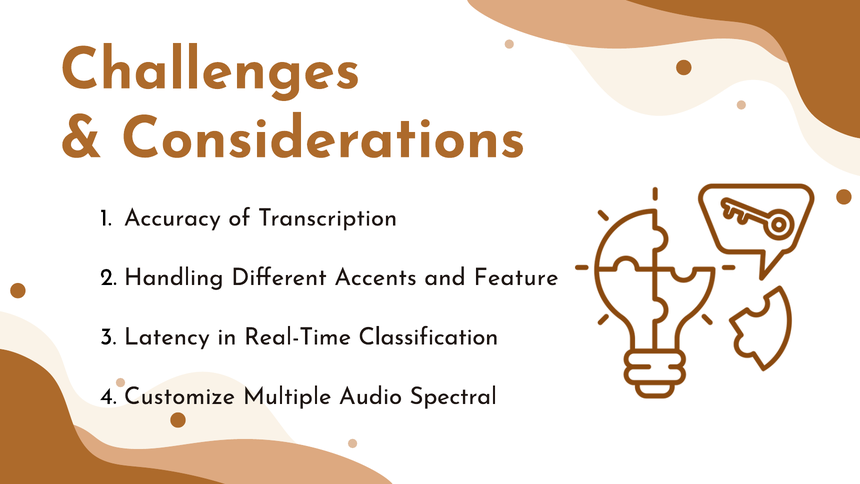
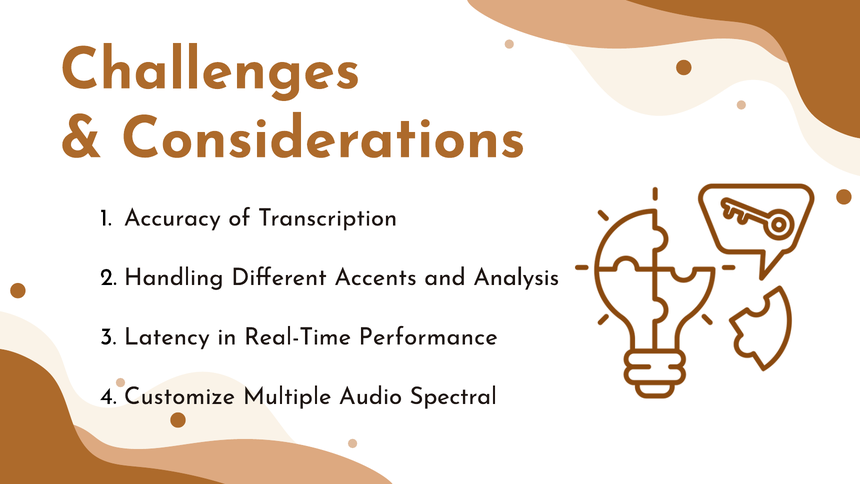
Feature: Feature -> Analysis
Classification: Classification -> Performance
